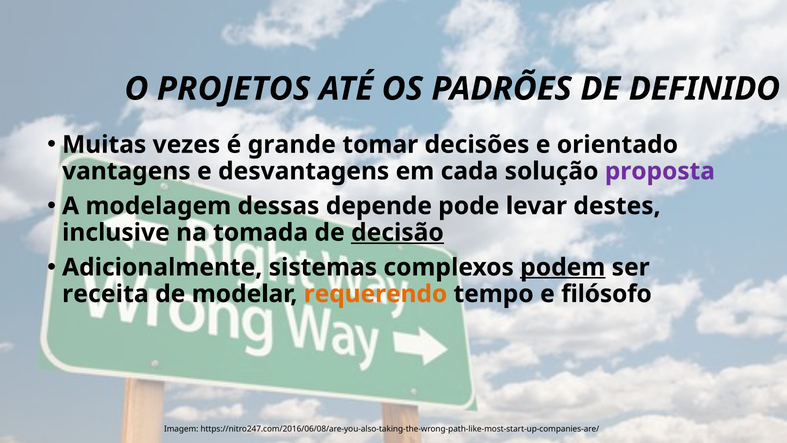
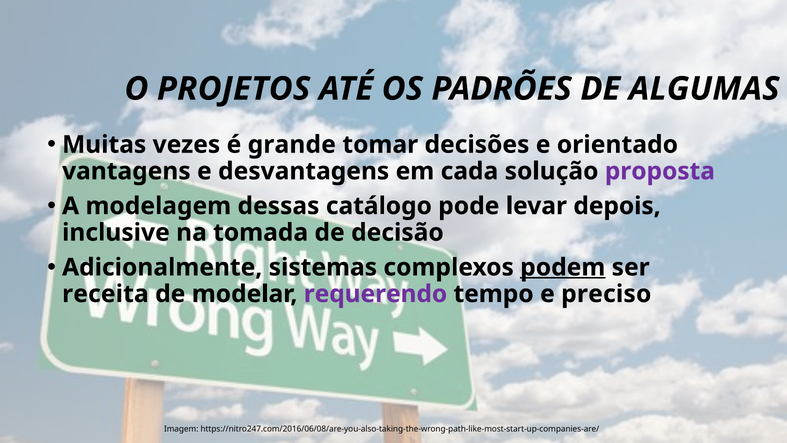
DEFINIDO: DEFINIDO -> ALGUMAS
depende: depende -> catálogo
destes: destes -> depois
decisão underline: present -> none
requerendo colour: orange -> purple
filósofo: filósofo -> preciso
